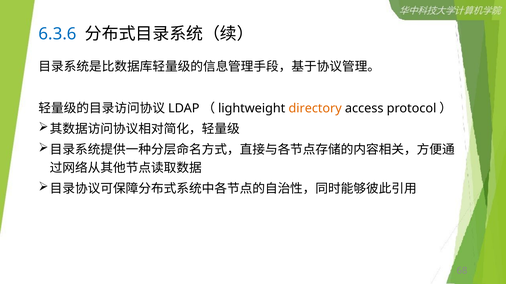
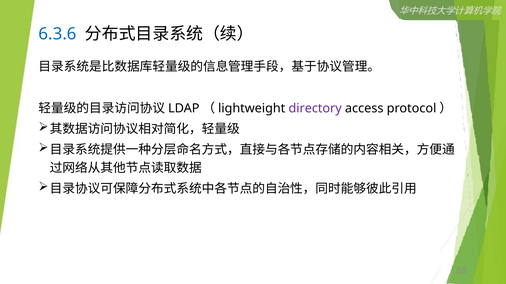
directory colour: orange -> purple
